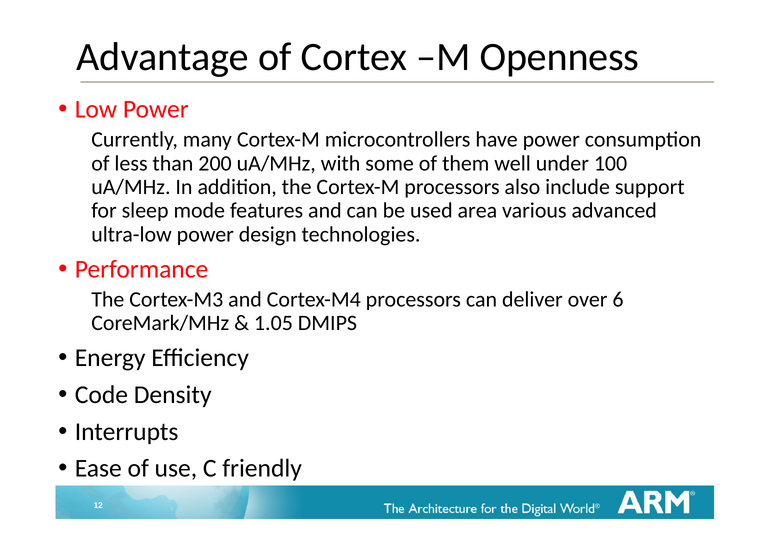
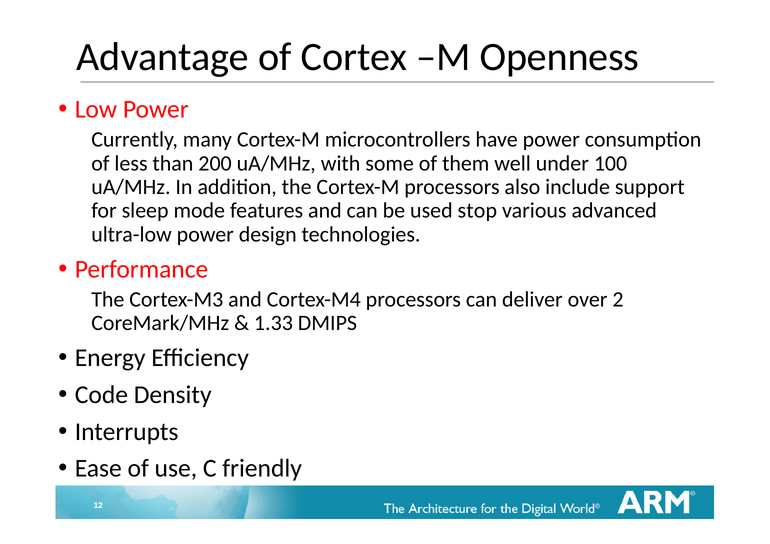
area: area -> stop
6: 6 -> 2
1.05: 1.05 -> 1.33
